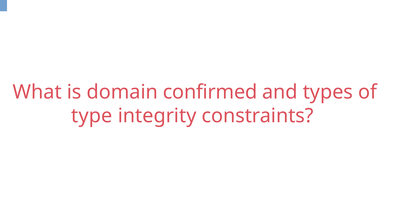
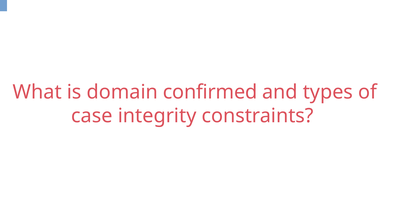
type: type -> case
